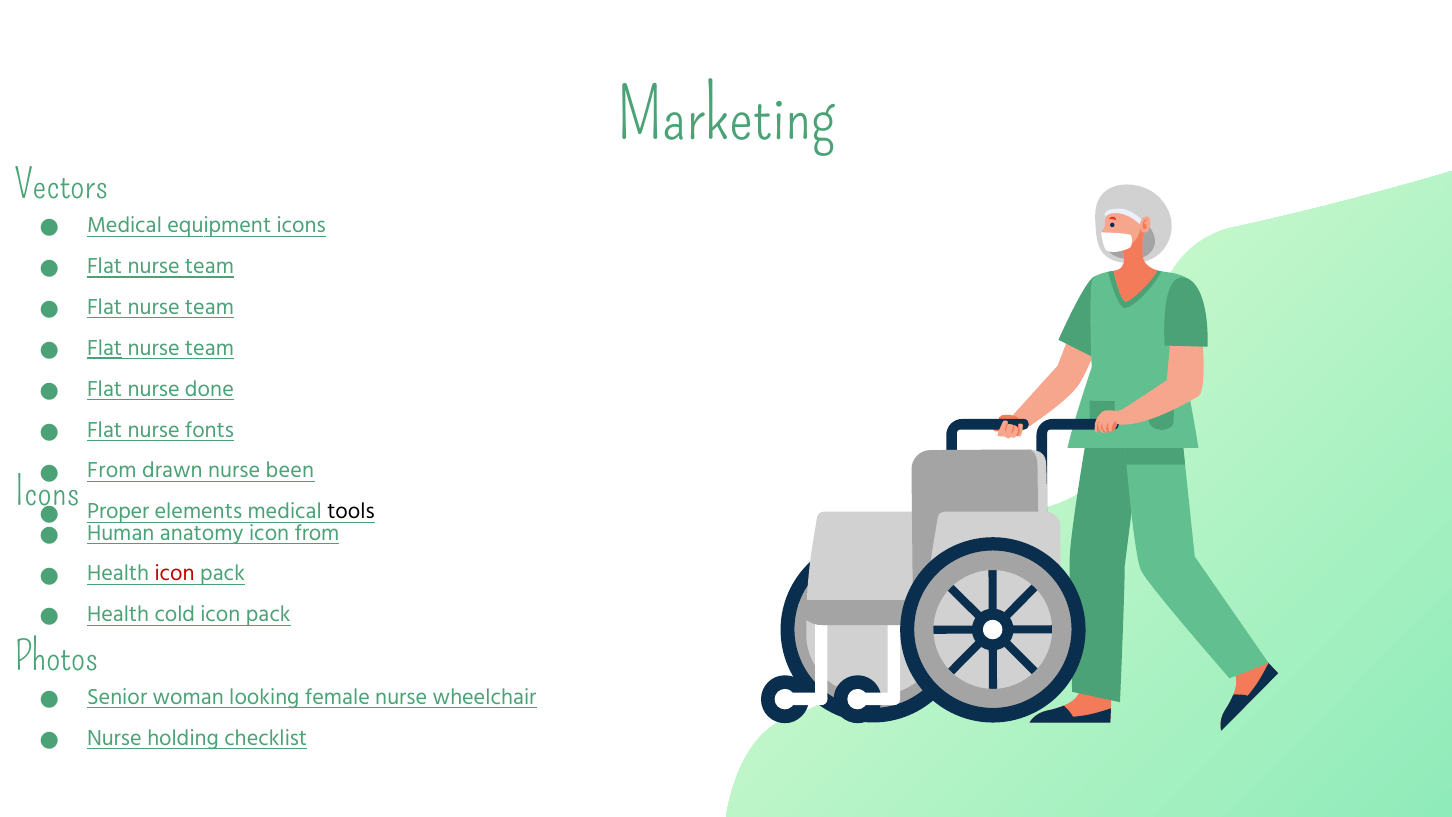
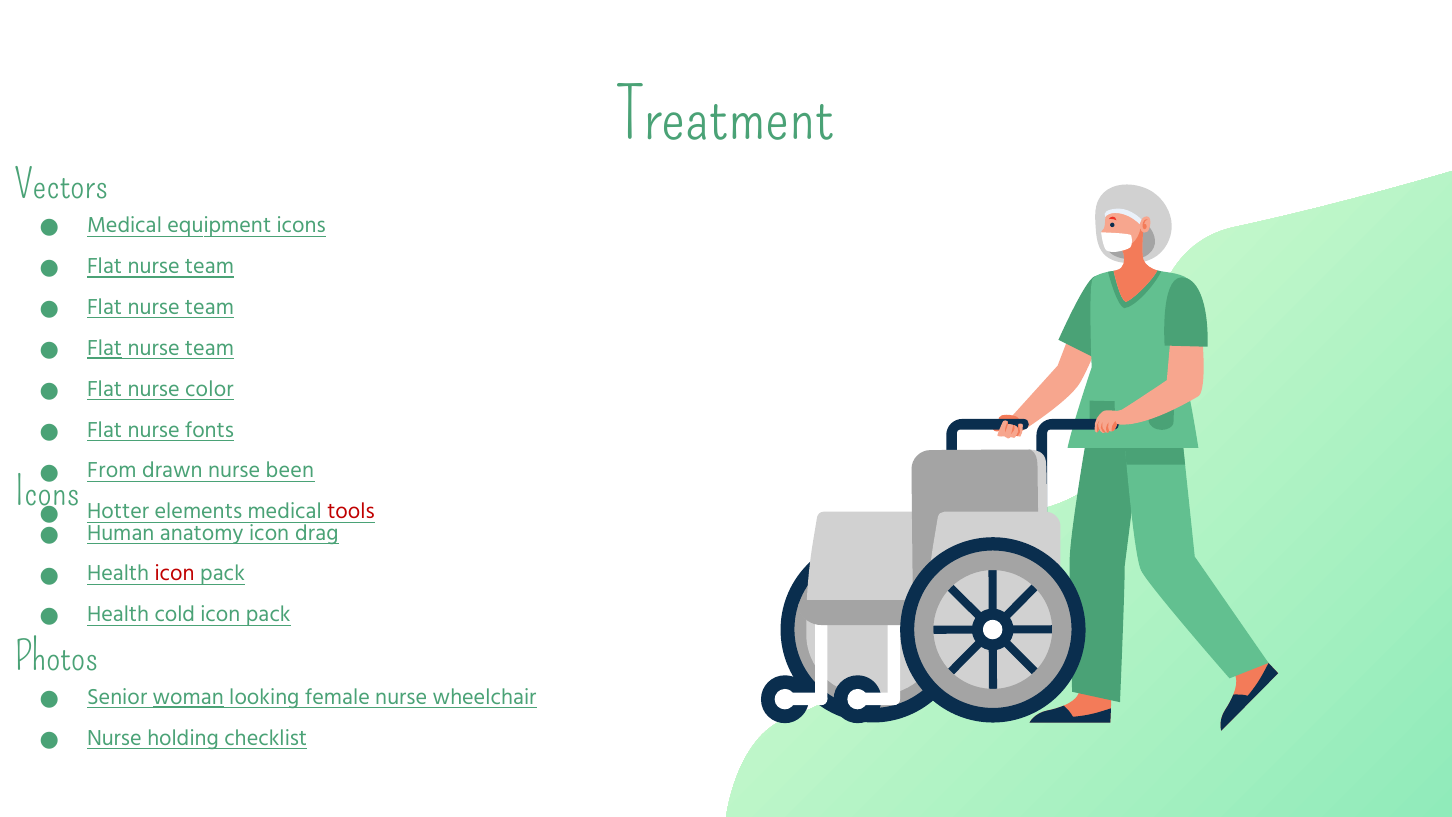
Marketing: Marketing -> Treatment
done: done -> color
Proper: Proper -> Hotter
tools colour: black -> red
icon from: from -> drag
woman underline: none -> present
